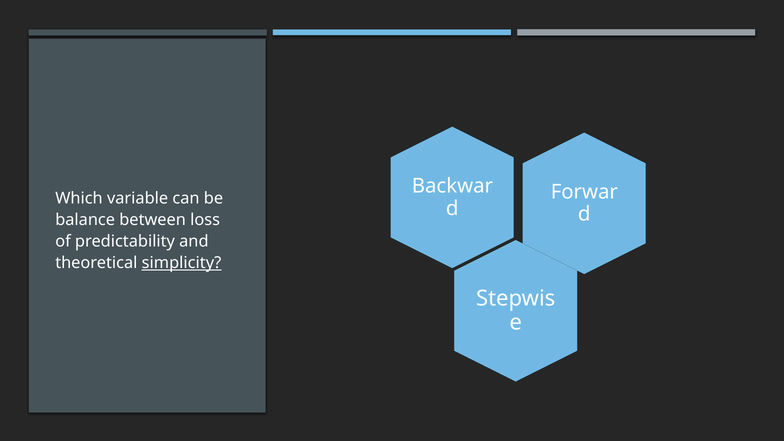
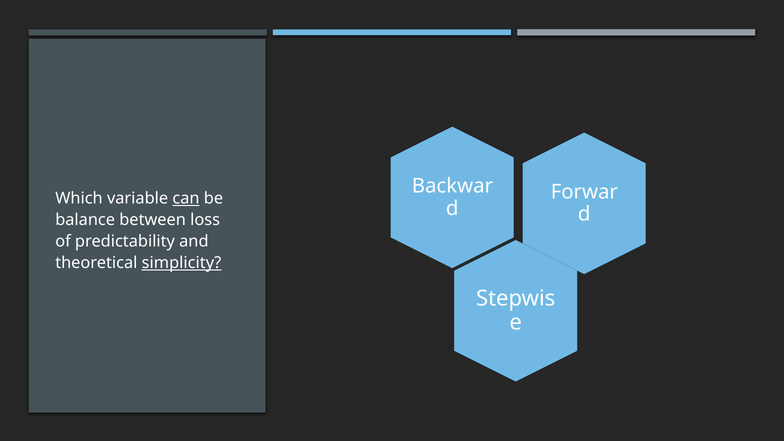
can underline: none -> present
